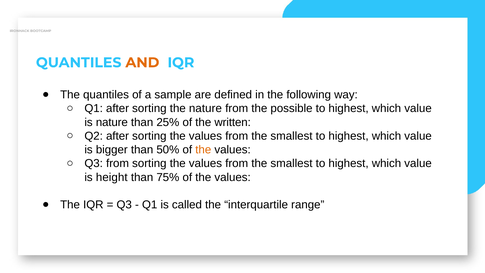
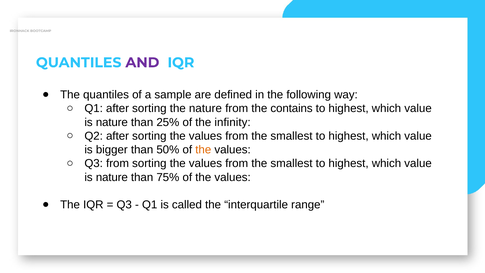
AND colour: orange -> purple
possible: possible -> contains
written: written -> infinity
height at (112, 177): height -> nature
